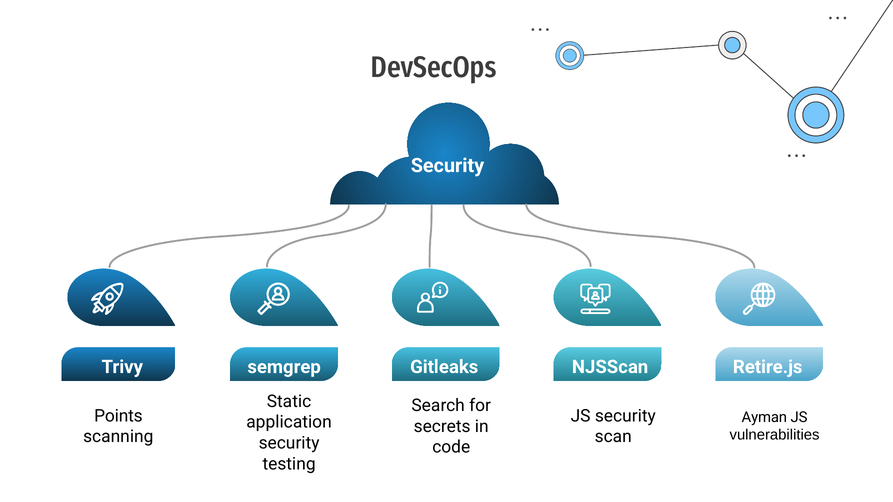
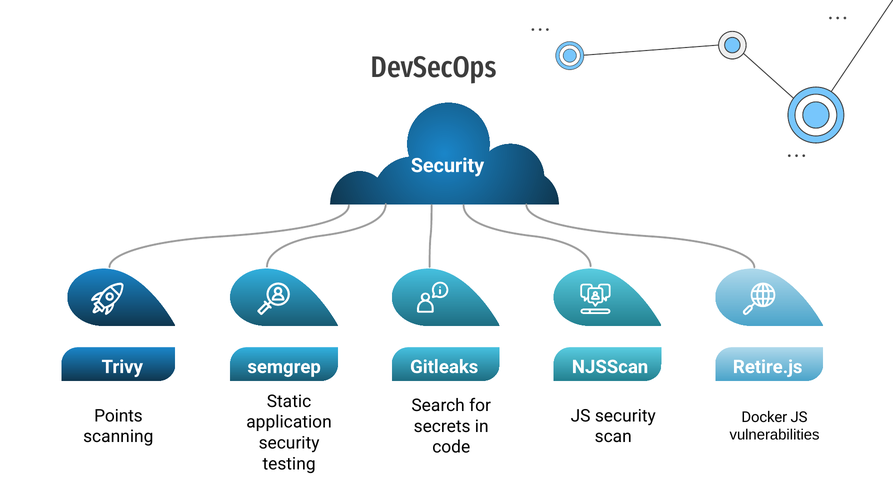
Ayman: Ayman -> Docker
